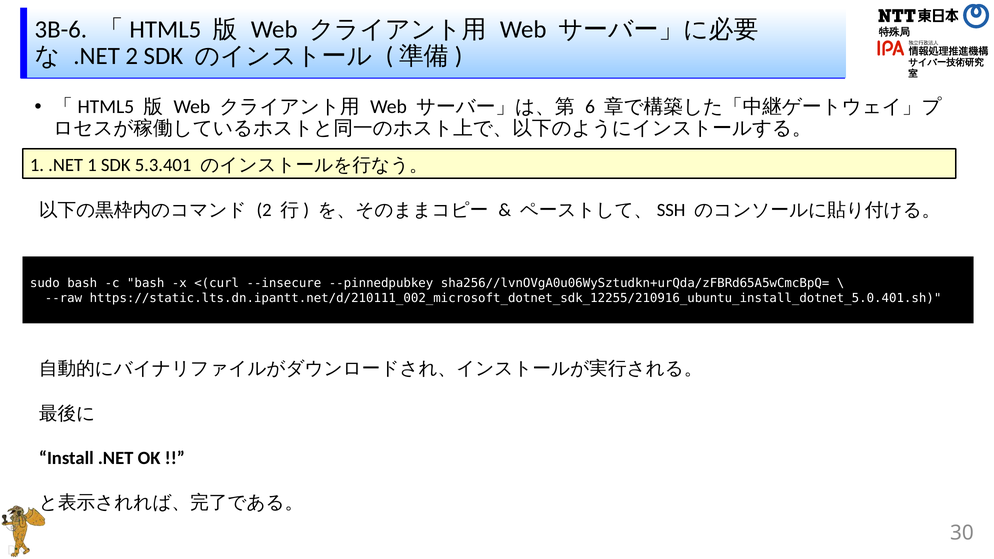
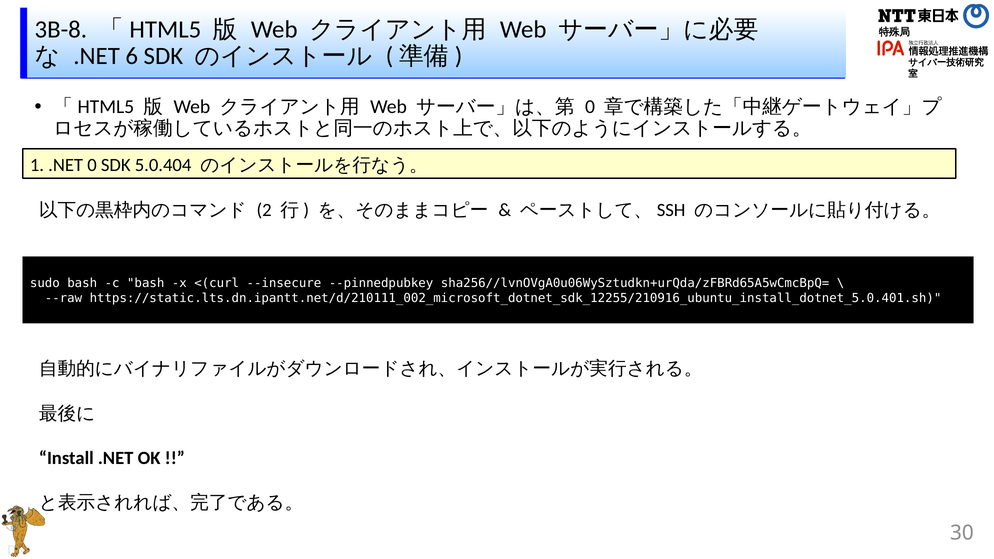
3B-6: 3B-6 -> 3B-8
.NET 2: 2 -> 6
6 at (590, 107): 6 -> 0
.NET 1: 1 -> 0
5.3.401: 5.3.401 -> 5.0.404
